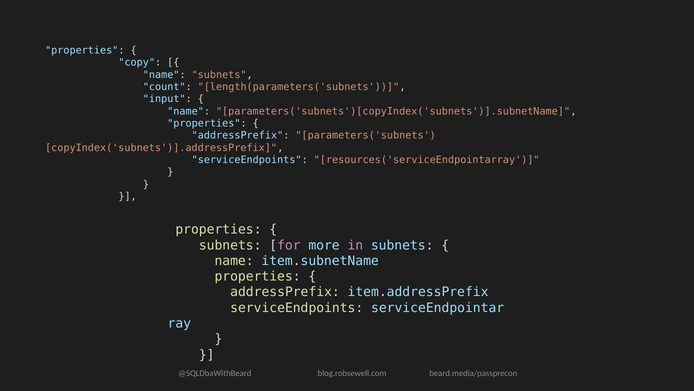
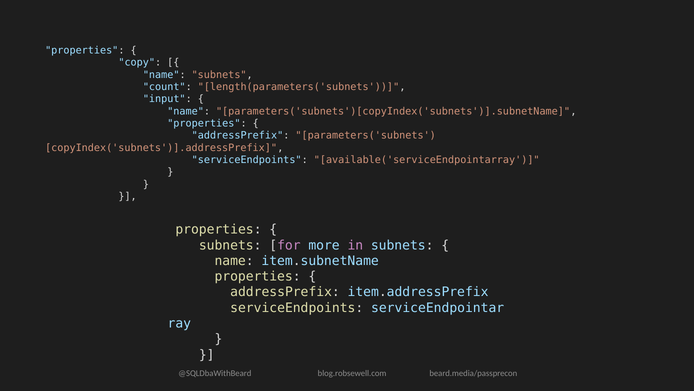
resources('serviceEndpointarray: resources('serviceEndpointarray -> available('serviceEndpointarray
